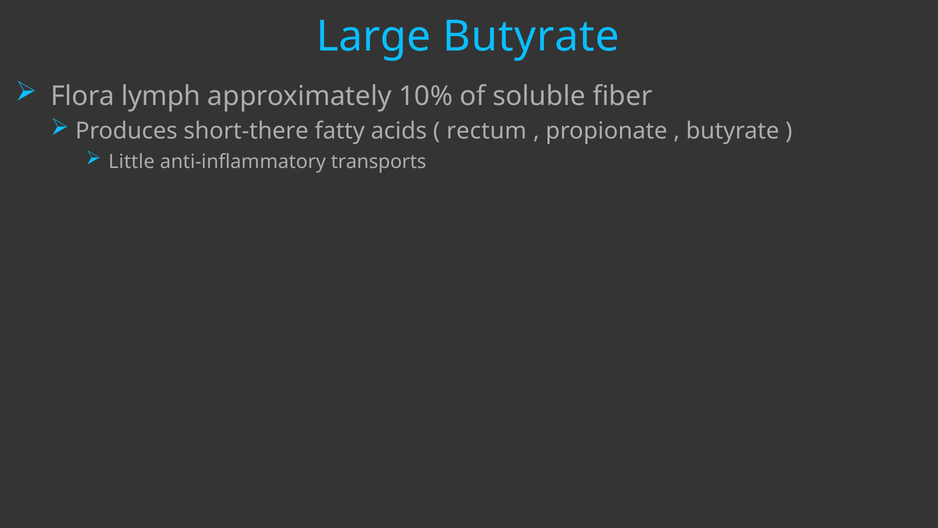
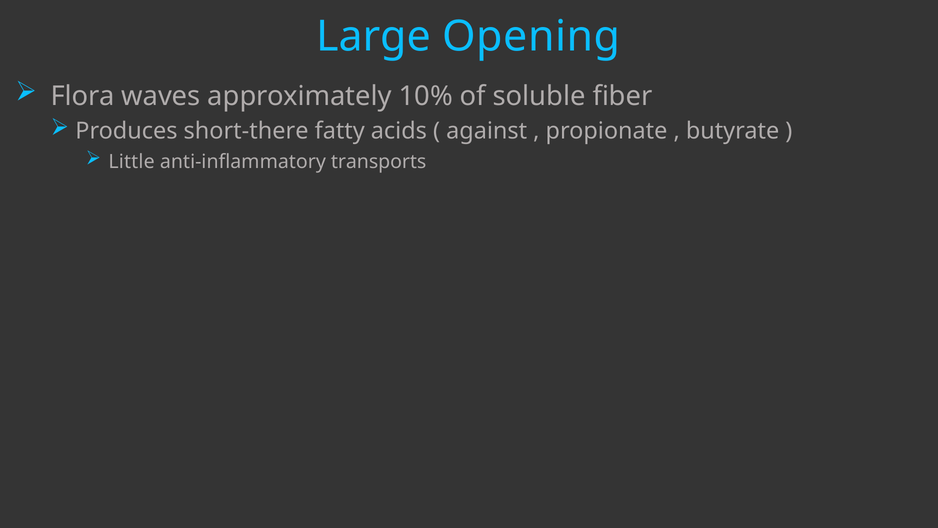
Large Butyrate: Butyrate -> Opening
lymph: lymph -> waves
rectum: rectum -> against
